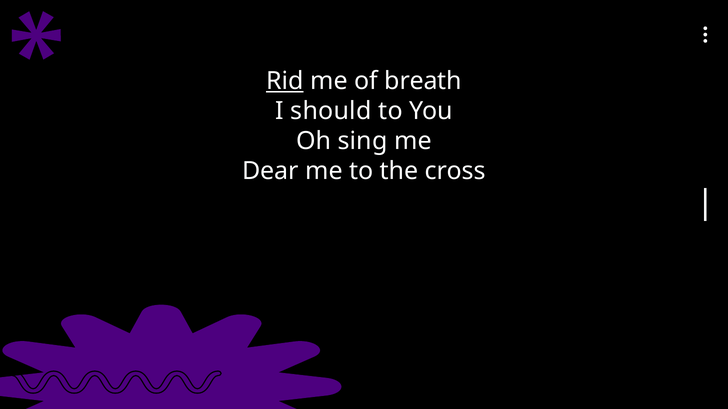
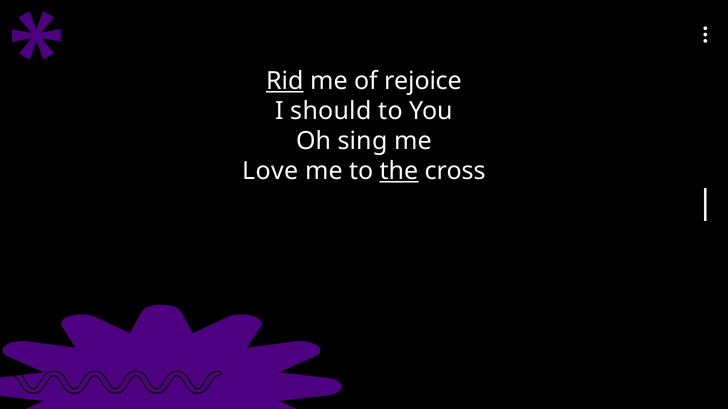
breath: breath -> rejoice
Dear: Dear -> Love
the underline: none -> present
